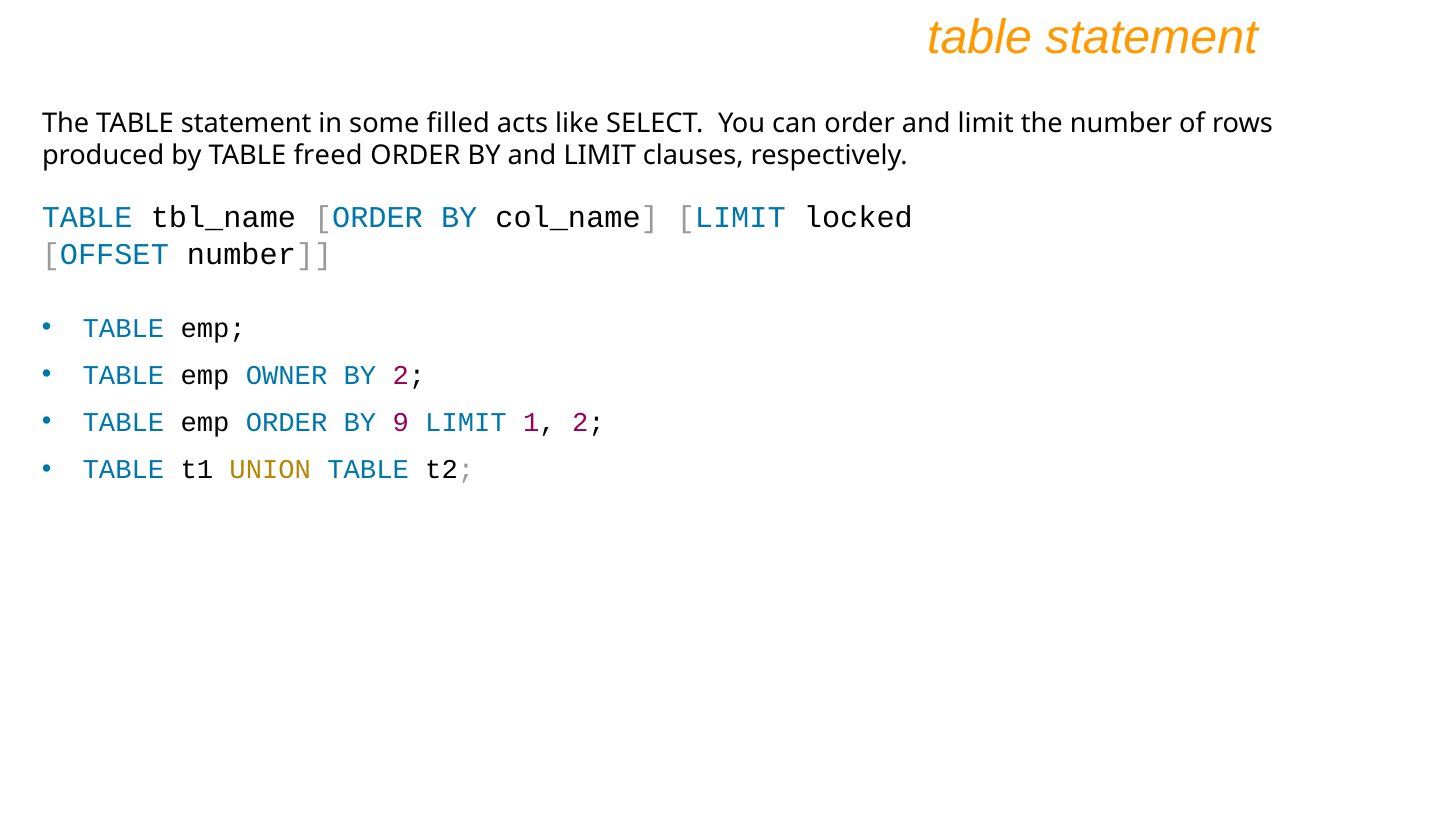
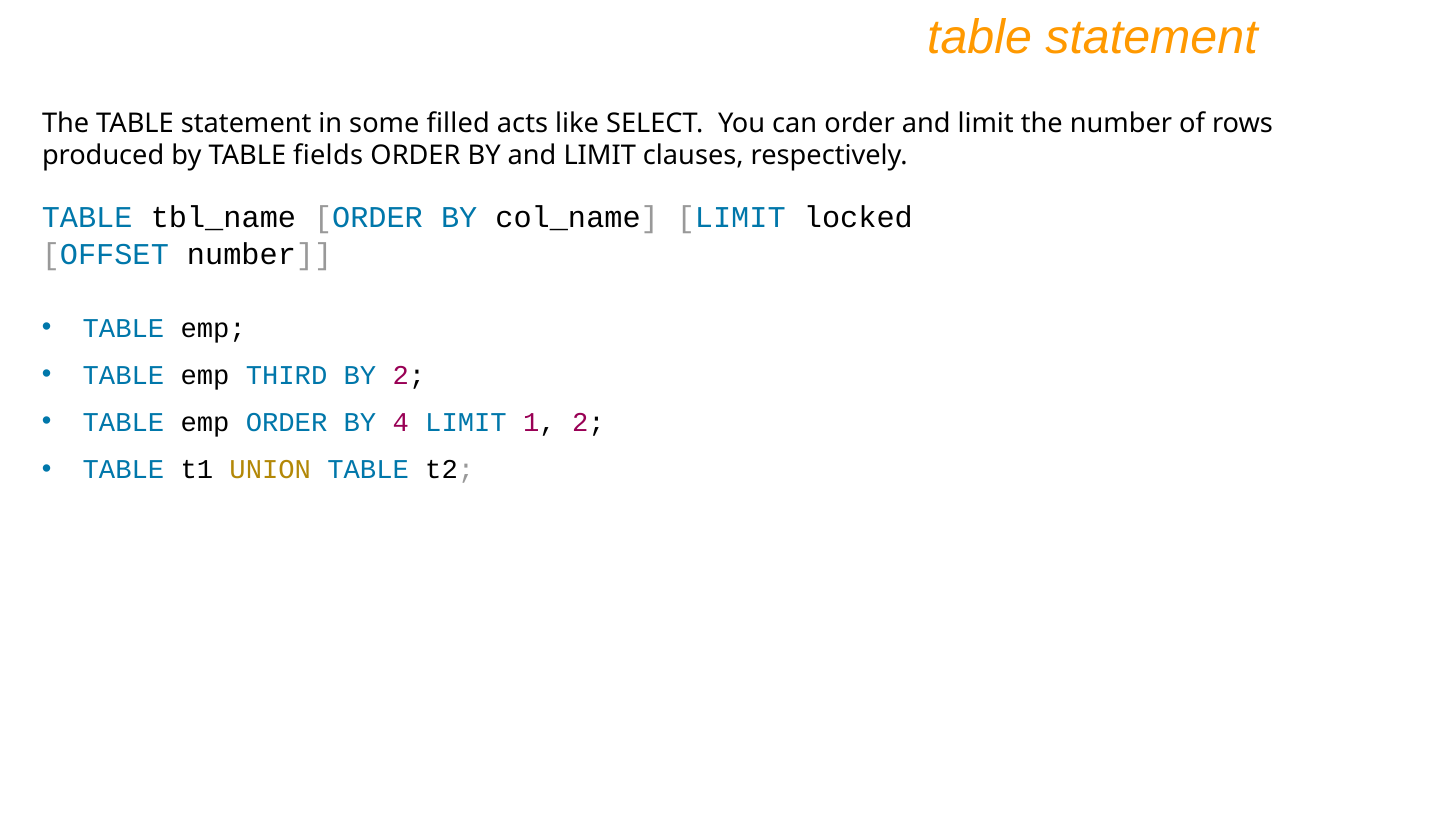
freed: freed -> fields
OWNER: OWNER -> THIRD
9: 9 -> 4
